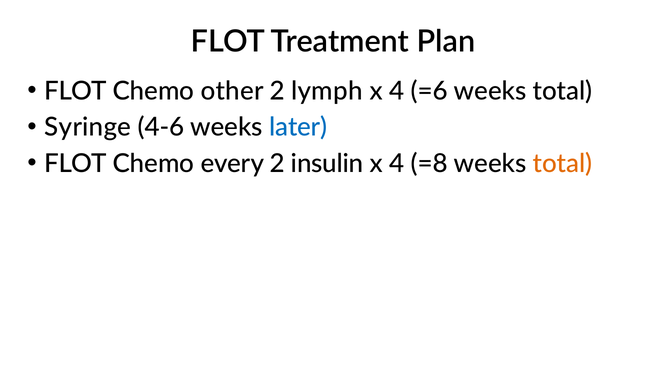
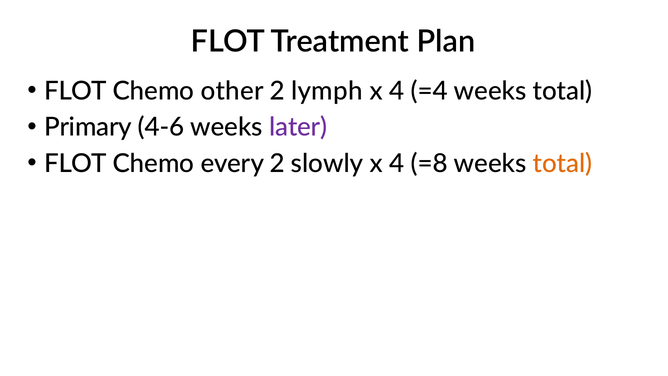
=6: =6 -> =4
Syringe: Syringe -> Primary
later colour: blue -> purple
insulin: insulin -> slowly
